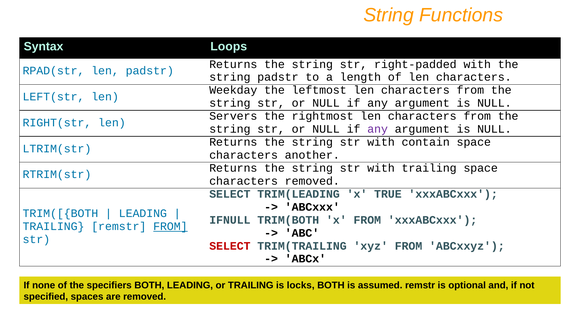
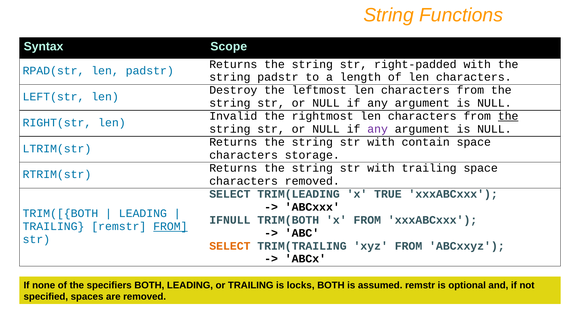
Loops: Loops -> Scope
Weekday: Weekday -> Destroy
Servers: Servers -> Invalid
the at (508, 116) underline: none -> present
another: another -> storage
SELECT at (230, 246) colour: red -> orange
